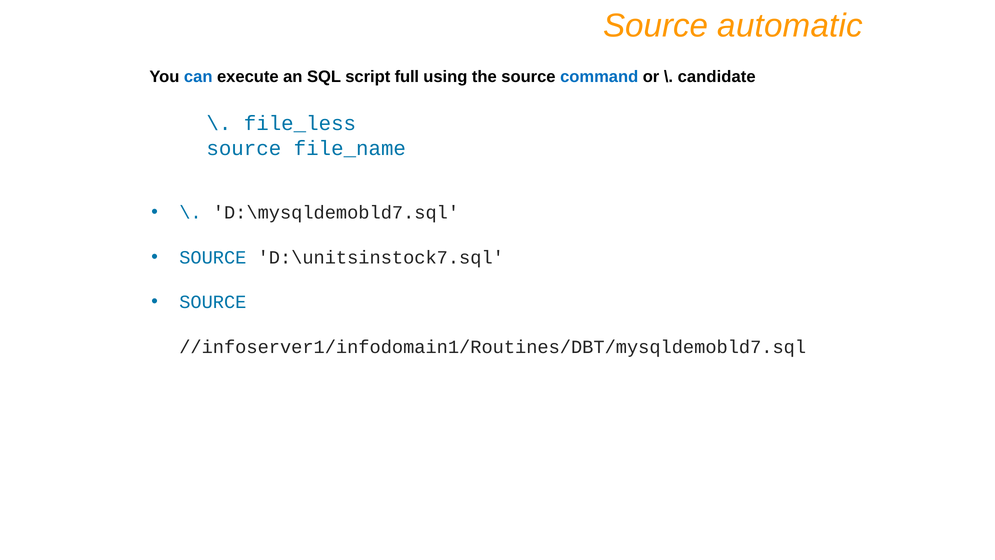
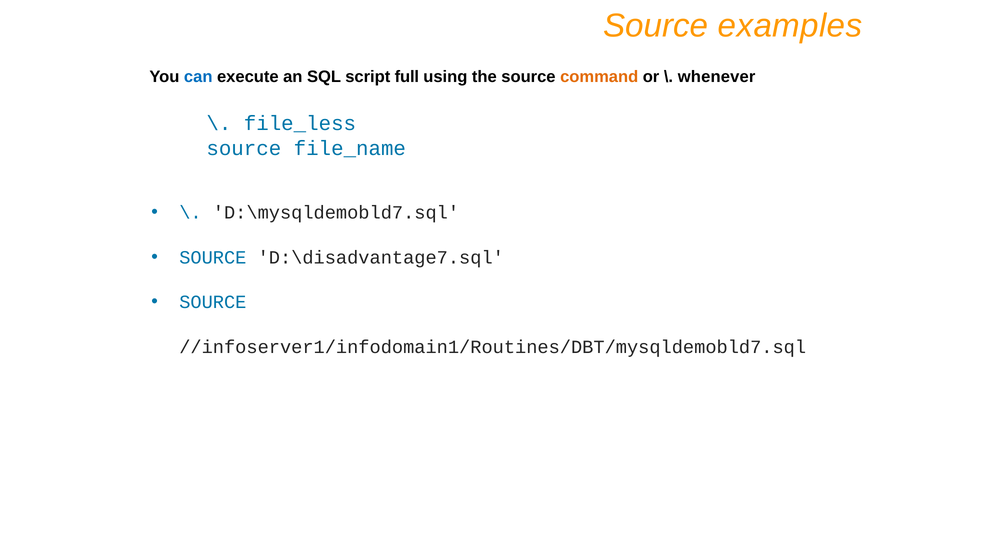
automatic: automatic -> examples
command colour: blue -> orange
candidate: candidate -> whenever
D:\unitsinstock7.sql: D:\unitsinstock7.sql -> D:\disadvantage7.sql
